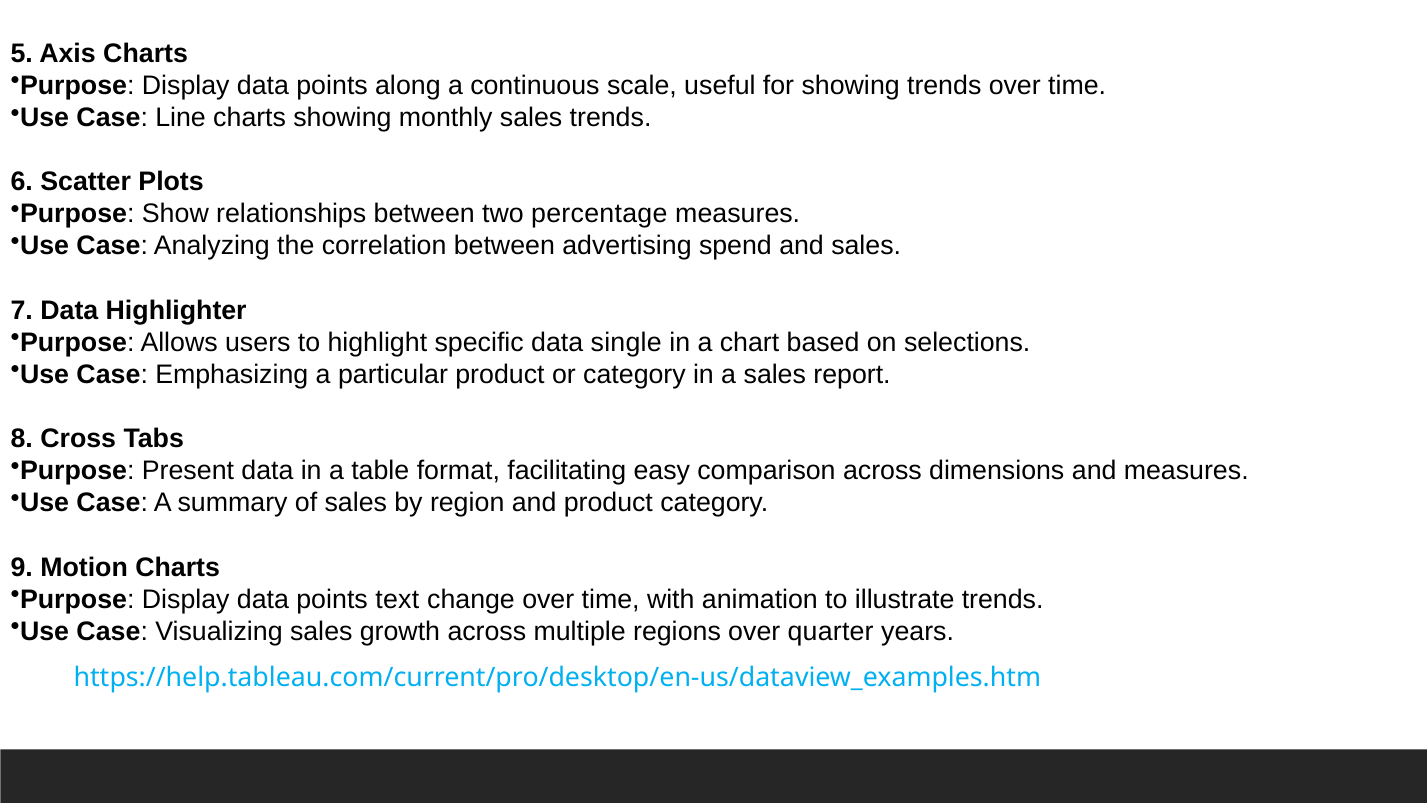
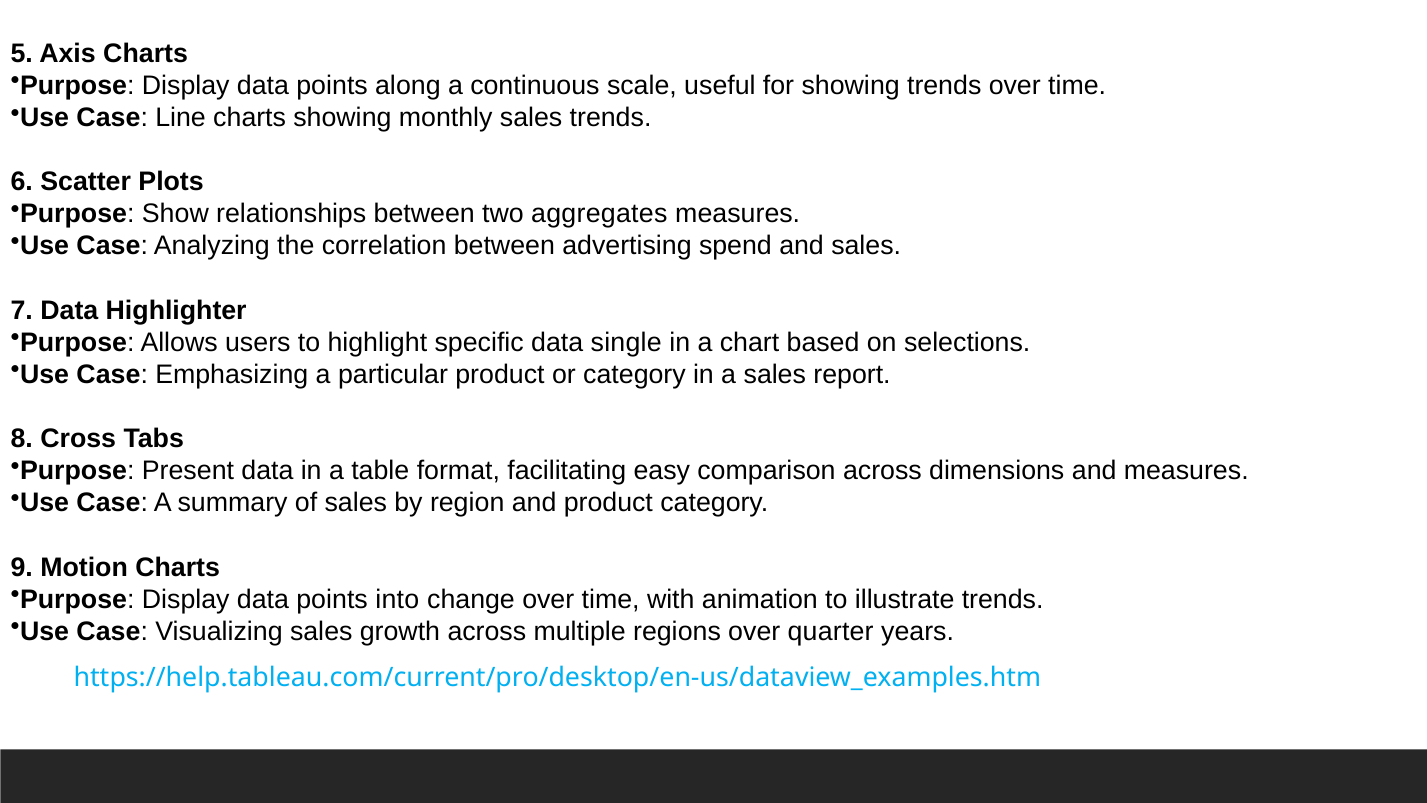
percentage: percentage -> aggregates
text: text -> into
